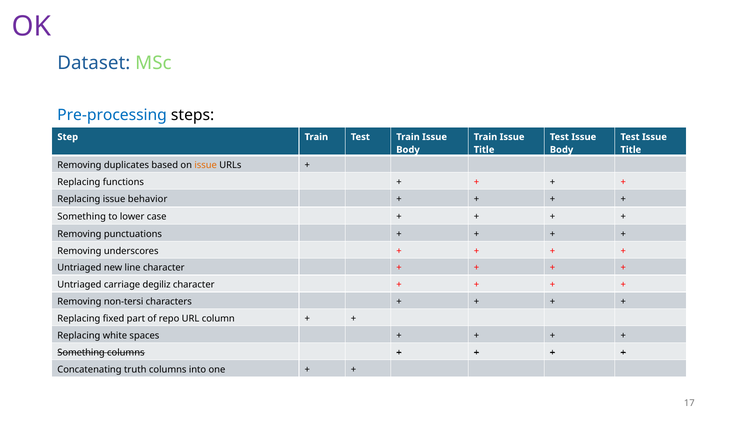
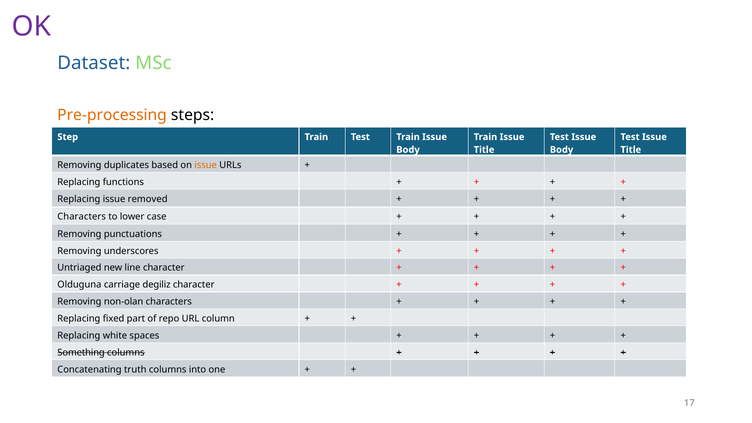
Pre-processing colour: blue -> orange
behavior: behavior -> removed
Something at (82, 217): Something -> Characters
Untriaged at (79, 285): Untriaged -> Olduguna
non-tersi: non-tersi -> non-olan
